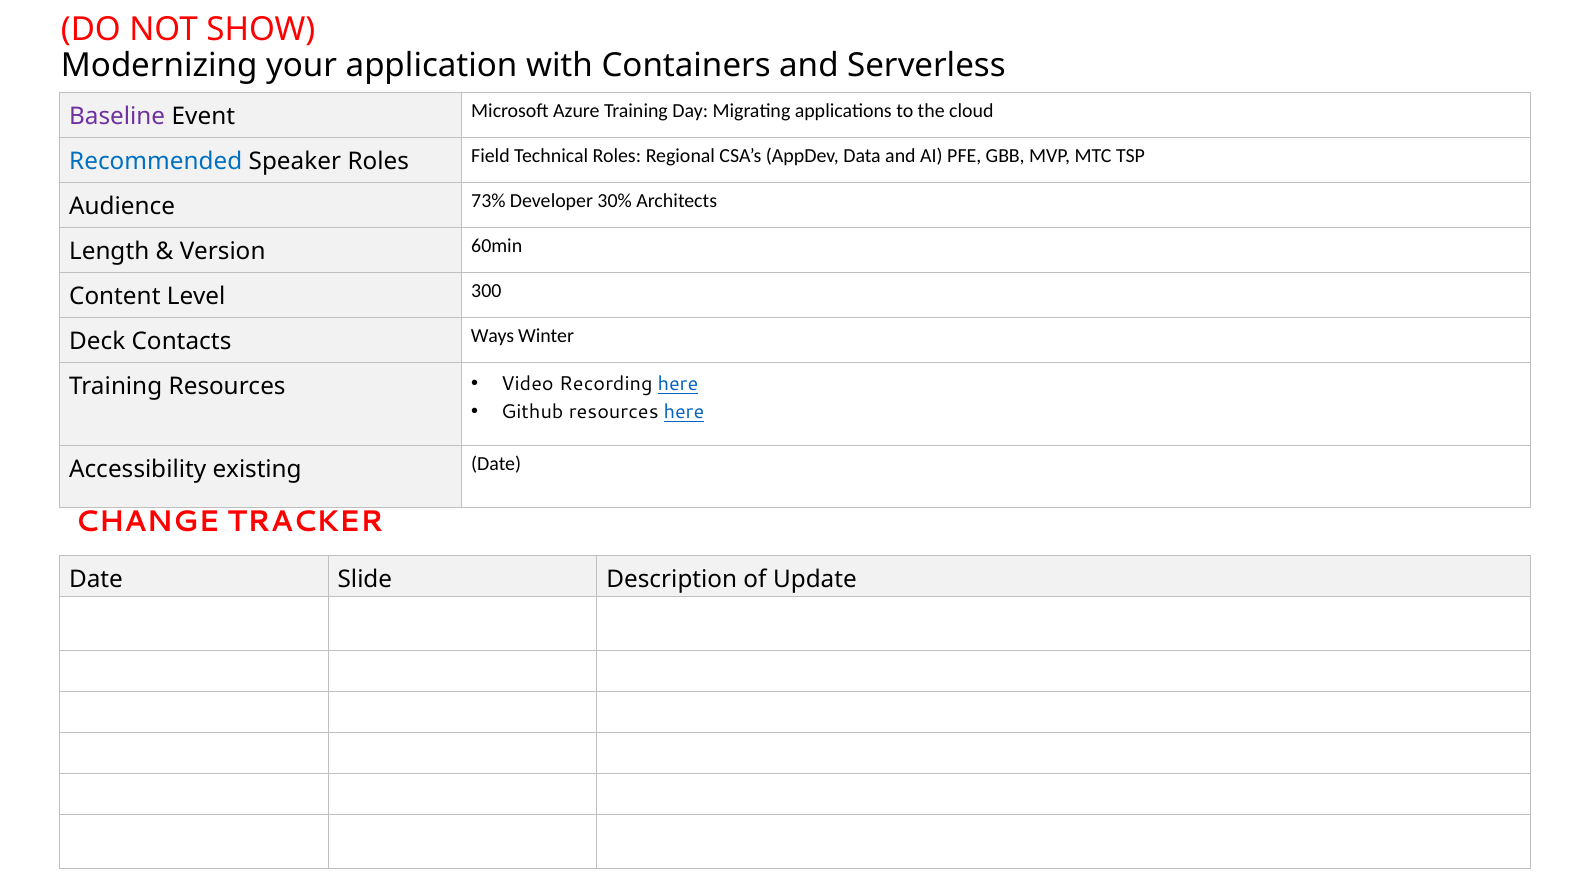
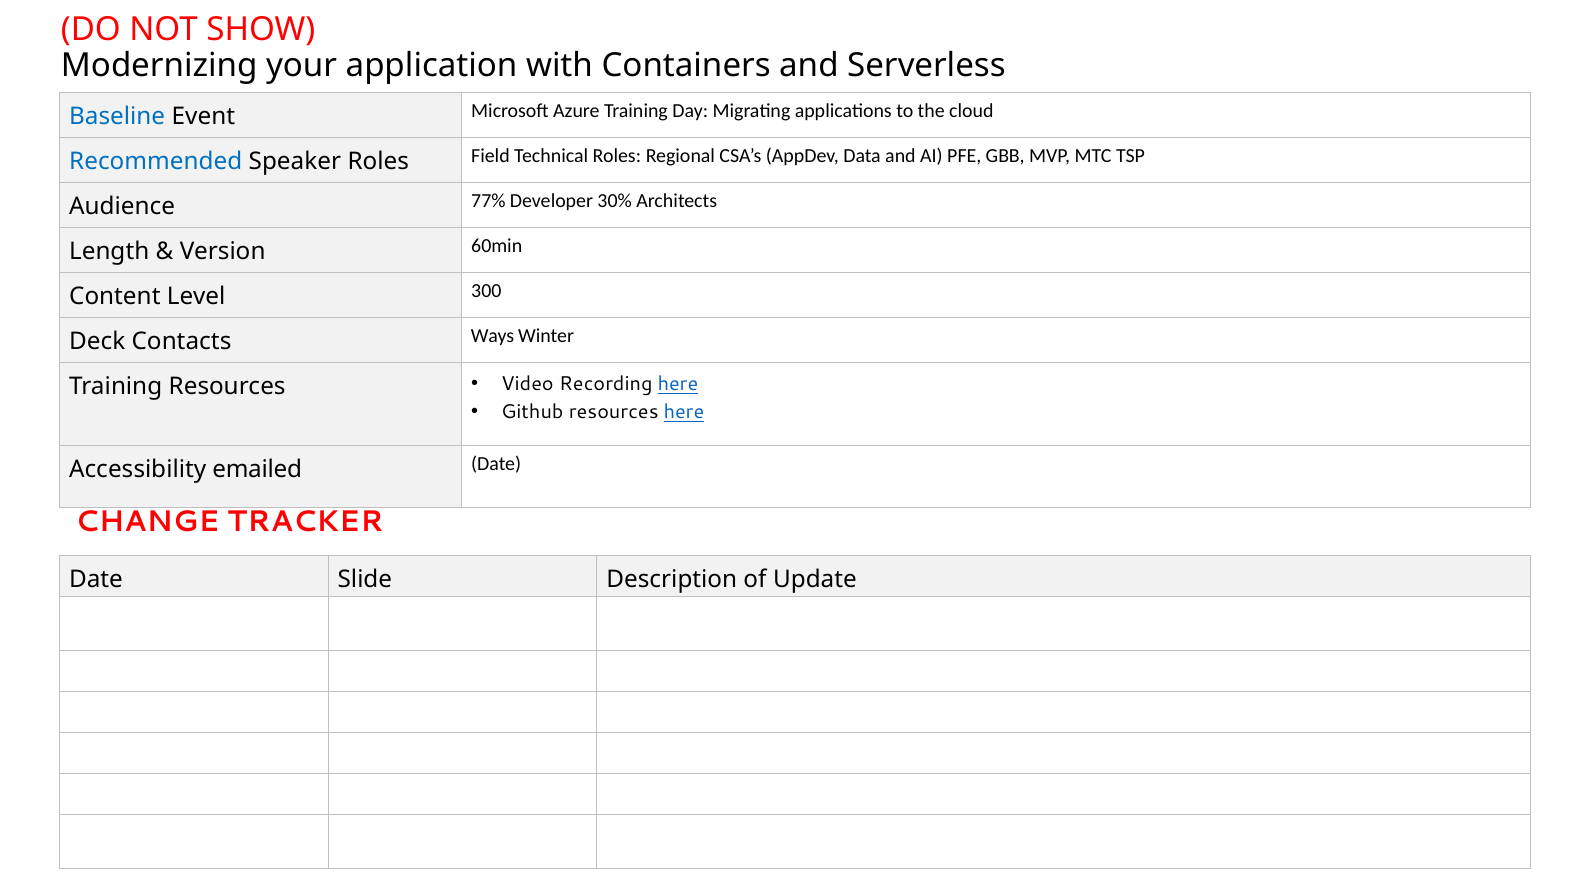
Baseline colour: purple -> blue
73%: 73% -> 77%
existing: existing -> emailed
